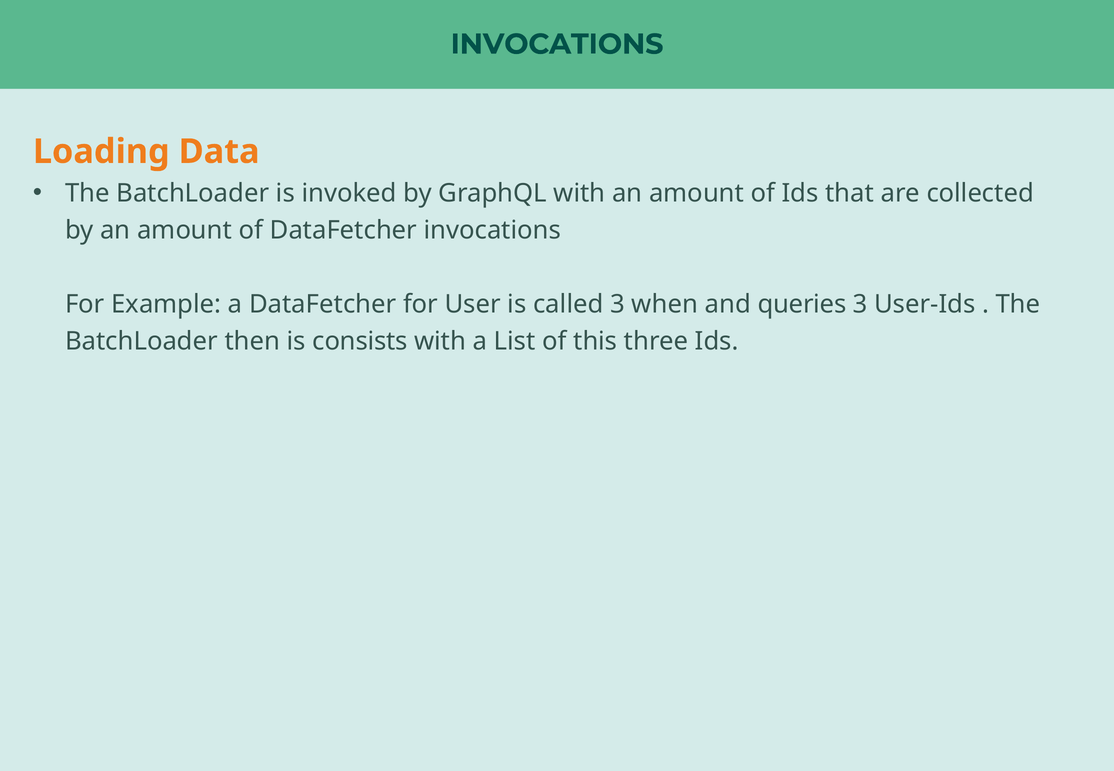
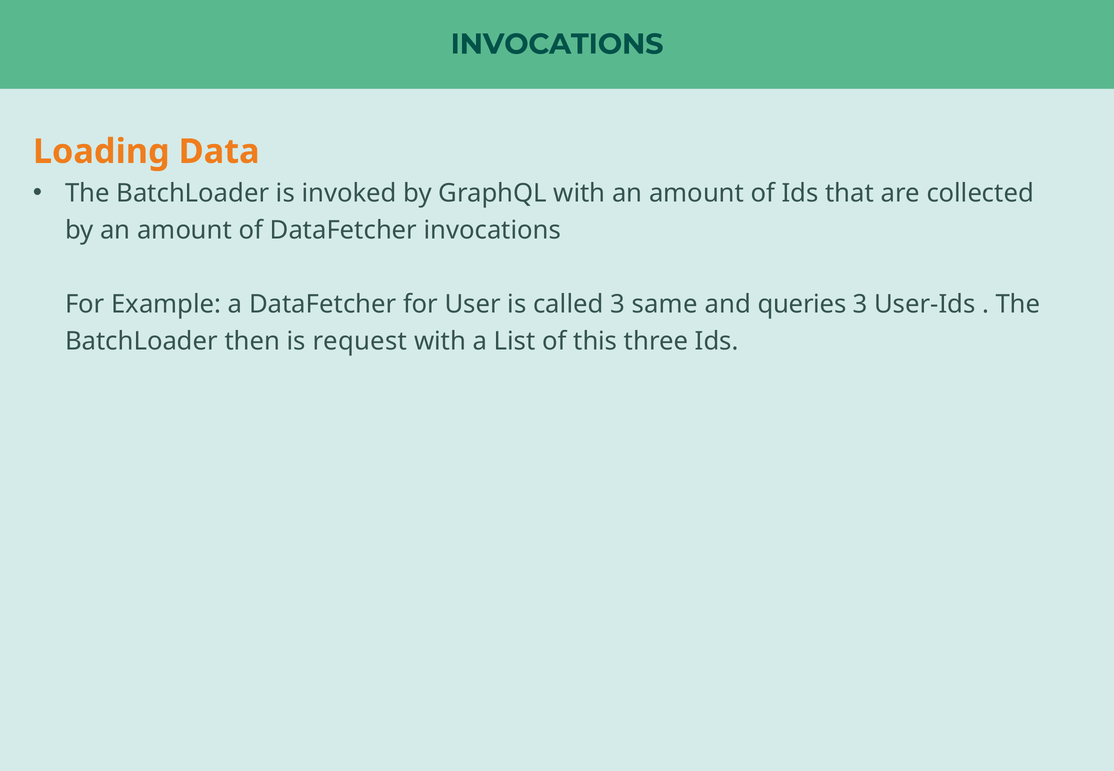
when: when -> same
consists: consists -> request
